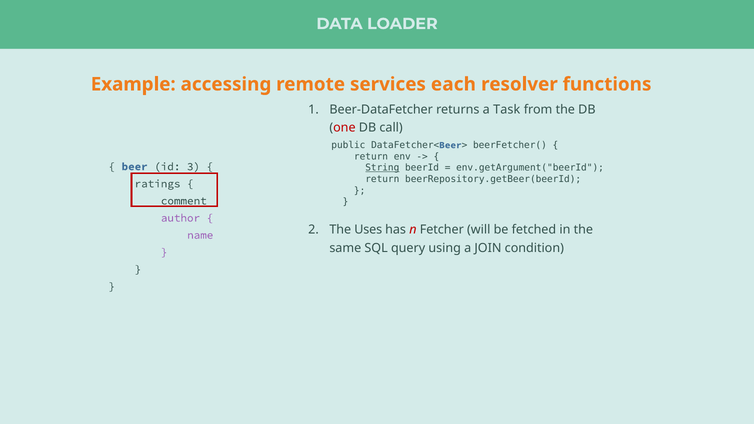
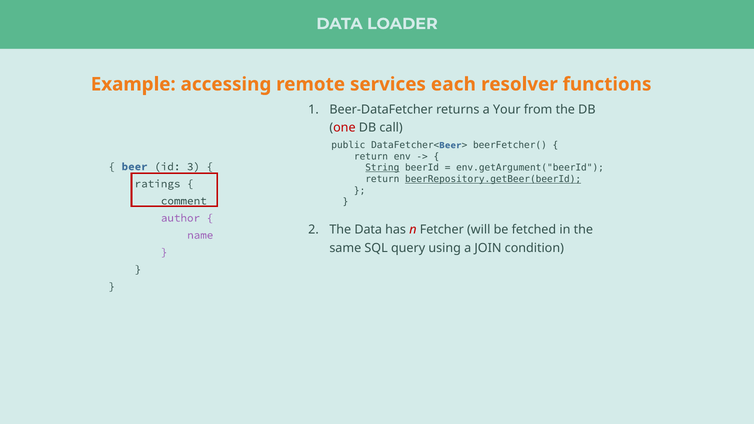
Task: Task -> Your
beerRepository.getBeer(beerId underline: none -> present
The Uses: Uses -> Data
